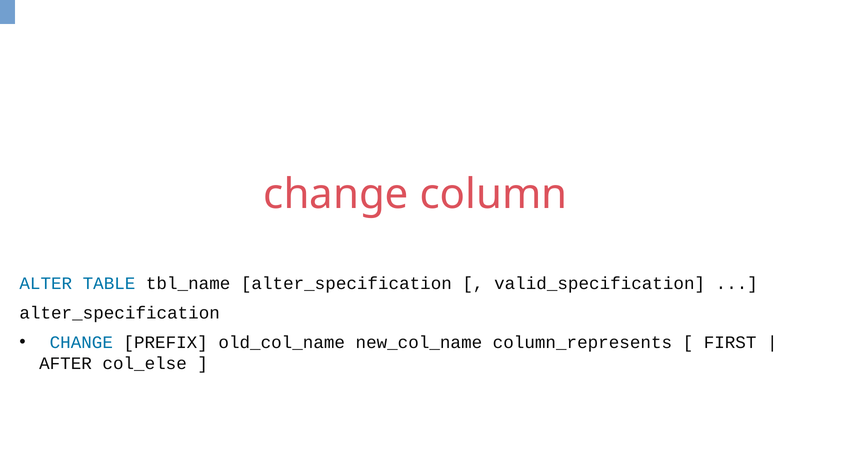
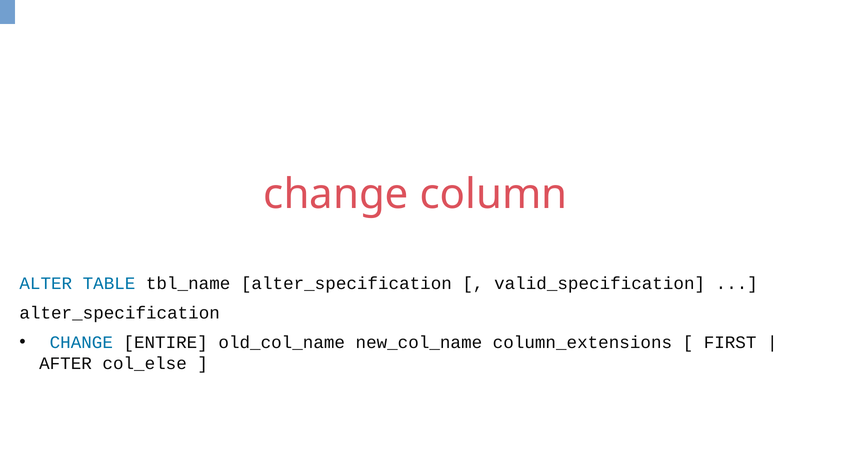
PREFIX: PREFIX -> ENTIRE
column_represents: column_represents -> column_extensions
